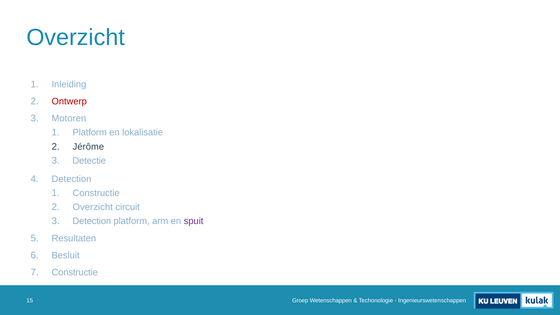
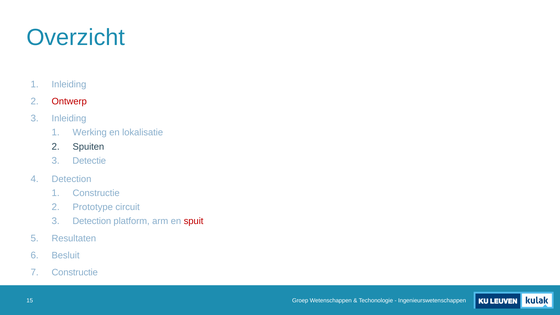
Motoren at (69, 118): Motoren -> Inleiding
Platform at (90, 133): Platform -> Werking
Jérôme: Jérôme -> Spuiten
Overzicht at (93, 207): Overzicht -> Prototype
spuit colour: purple -> red
